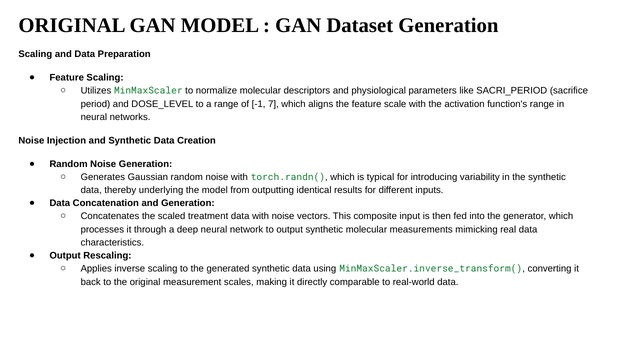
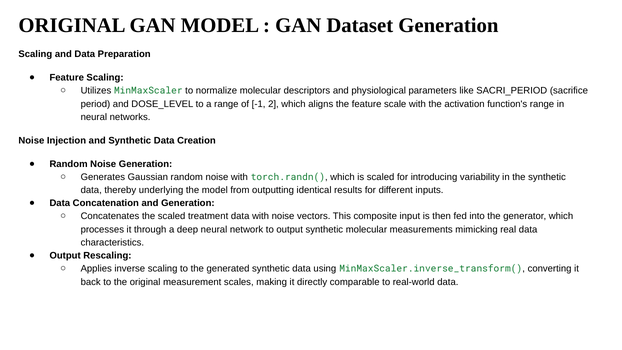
7: 7 -> 2
is typical: typical -> scaled
